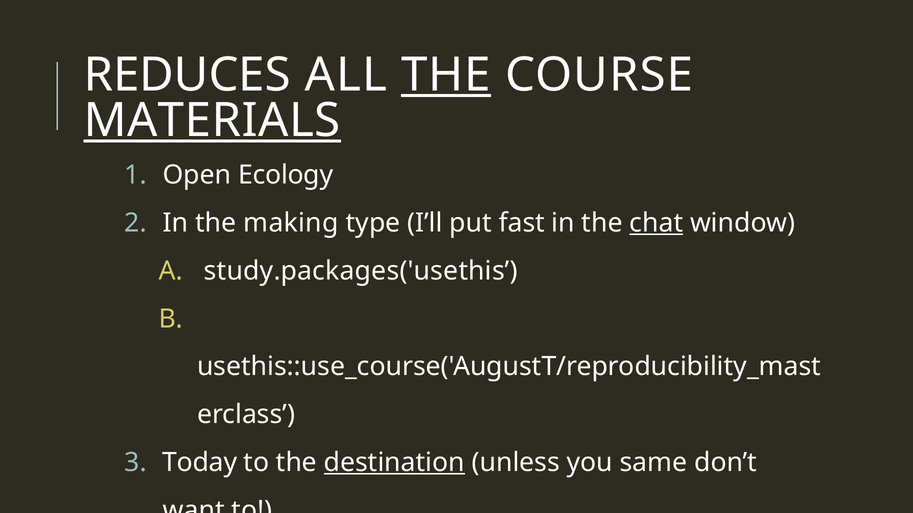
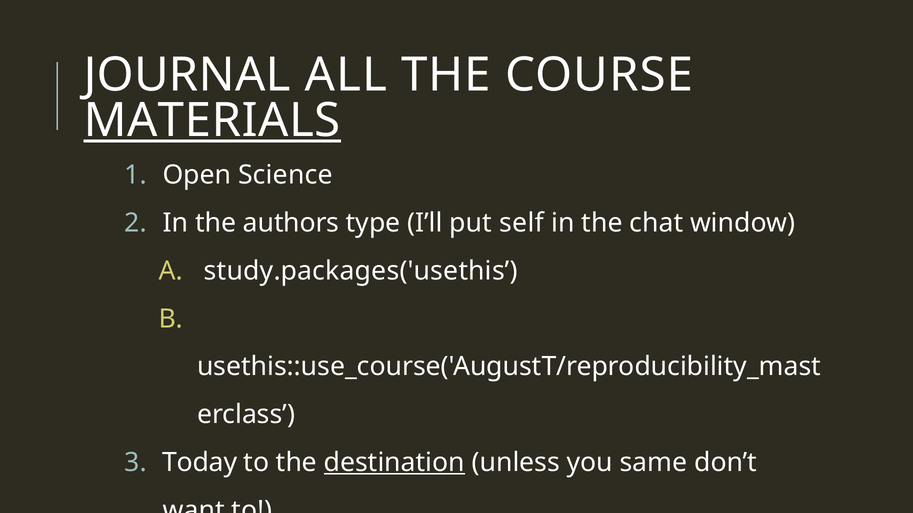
REDUCES: REDUCES -> JOURNAL
THE at (446, 75) underline: present -> none
Ecology: Ecology -> Science
making: making -> authors
fast: fast -> self
chat underline: present -> none
